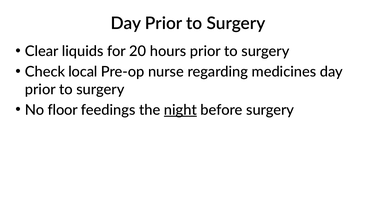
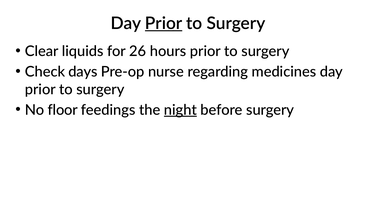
Prior at (164, 23) underline: none -> present
20: 20 -> 26
local: local -> days
